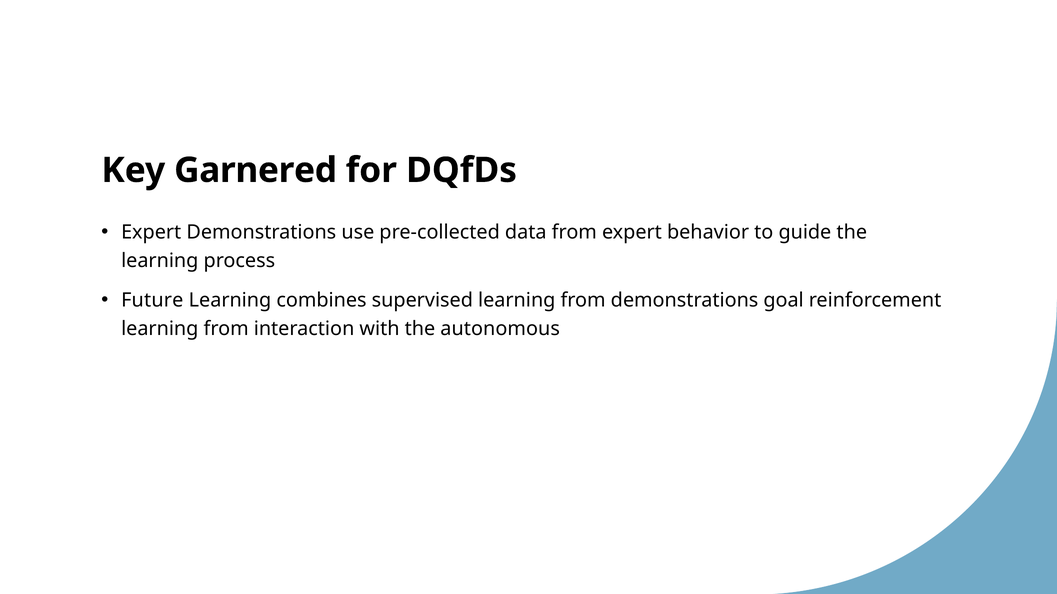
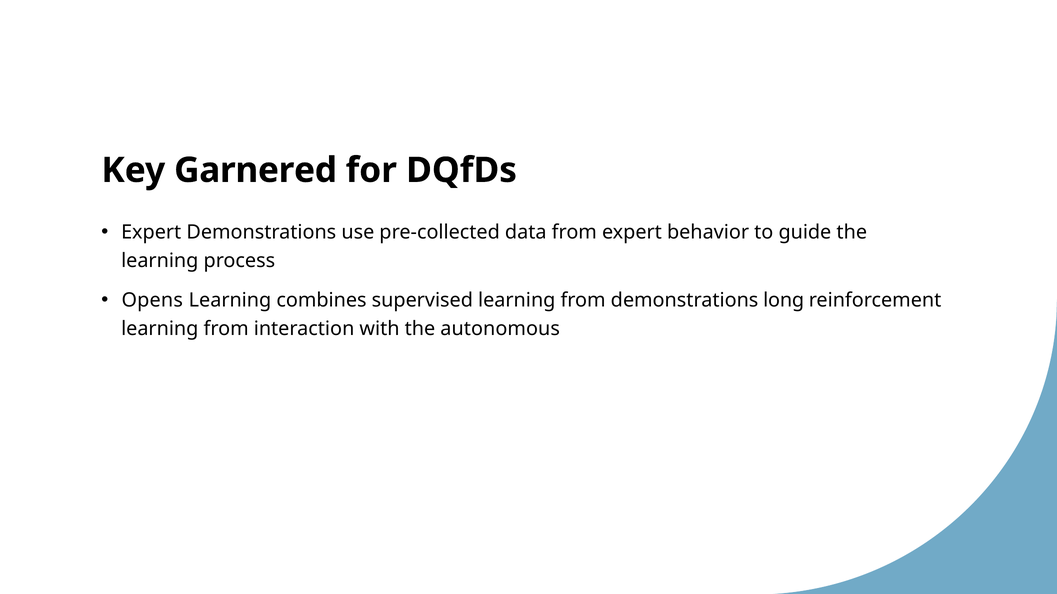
Future: Future -> Opens
goal: goal -> long
